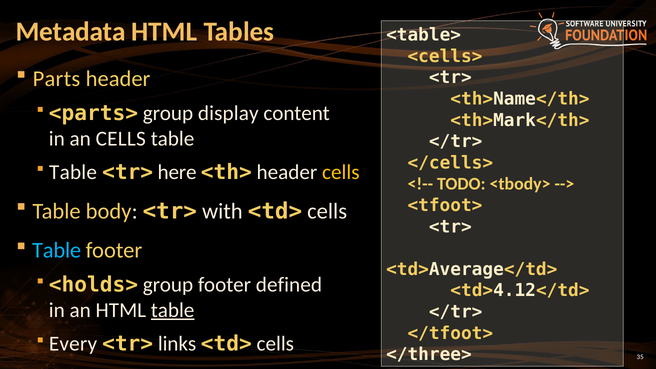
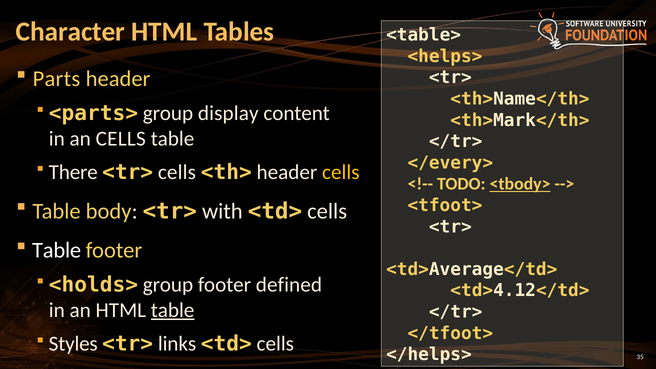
Metadata: Metadata -> Character
<cells>: <cells> -> <helps>
</cells>: </cells> -> </every>
Table at (73, 172): Table -> There
<tr> here: here -> cells
<tbody> underline: none -> present
Table at (57, 250) colour: light blue -> white
Every: Every -> Styles
</three>: </three> -> </helps>
